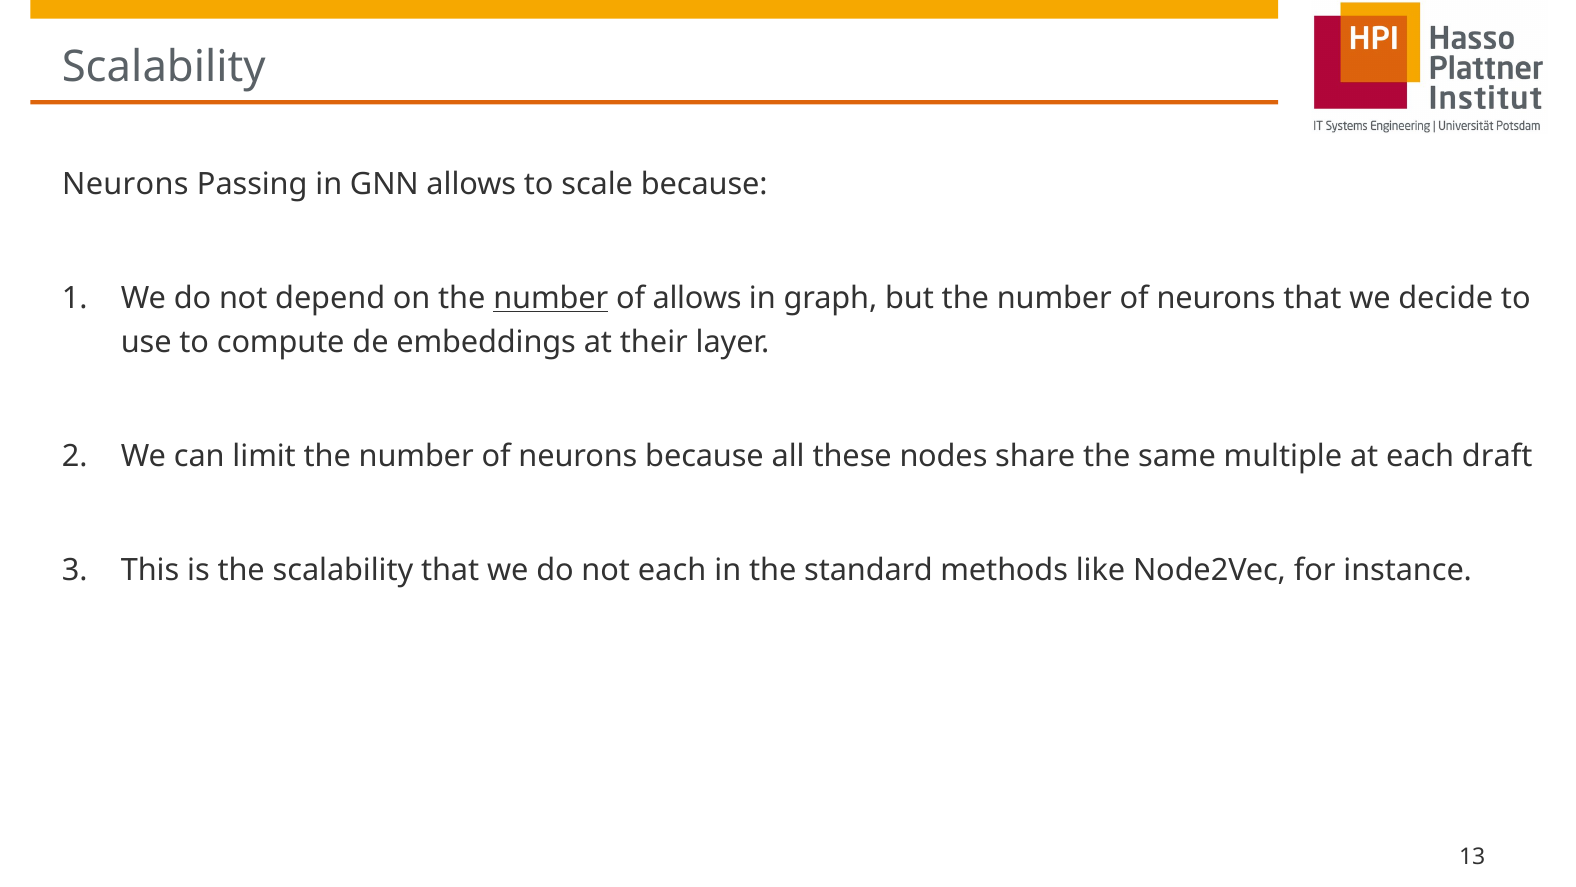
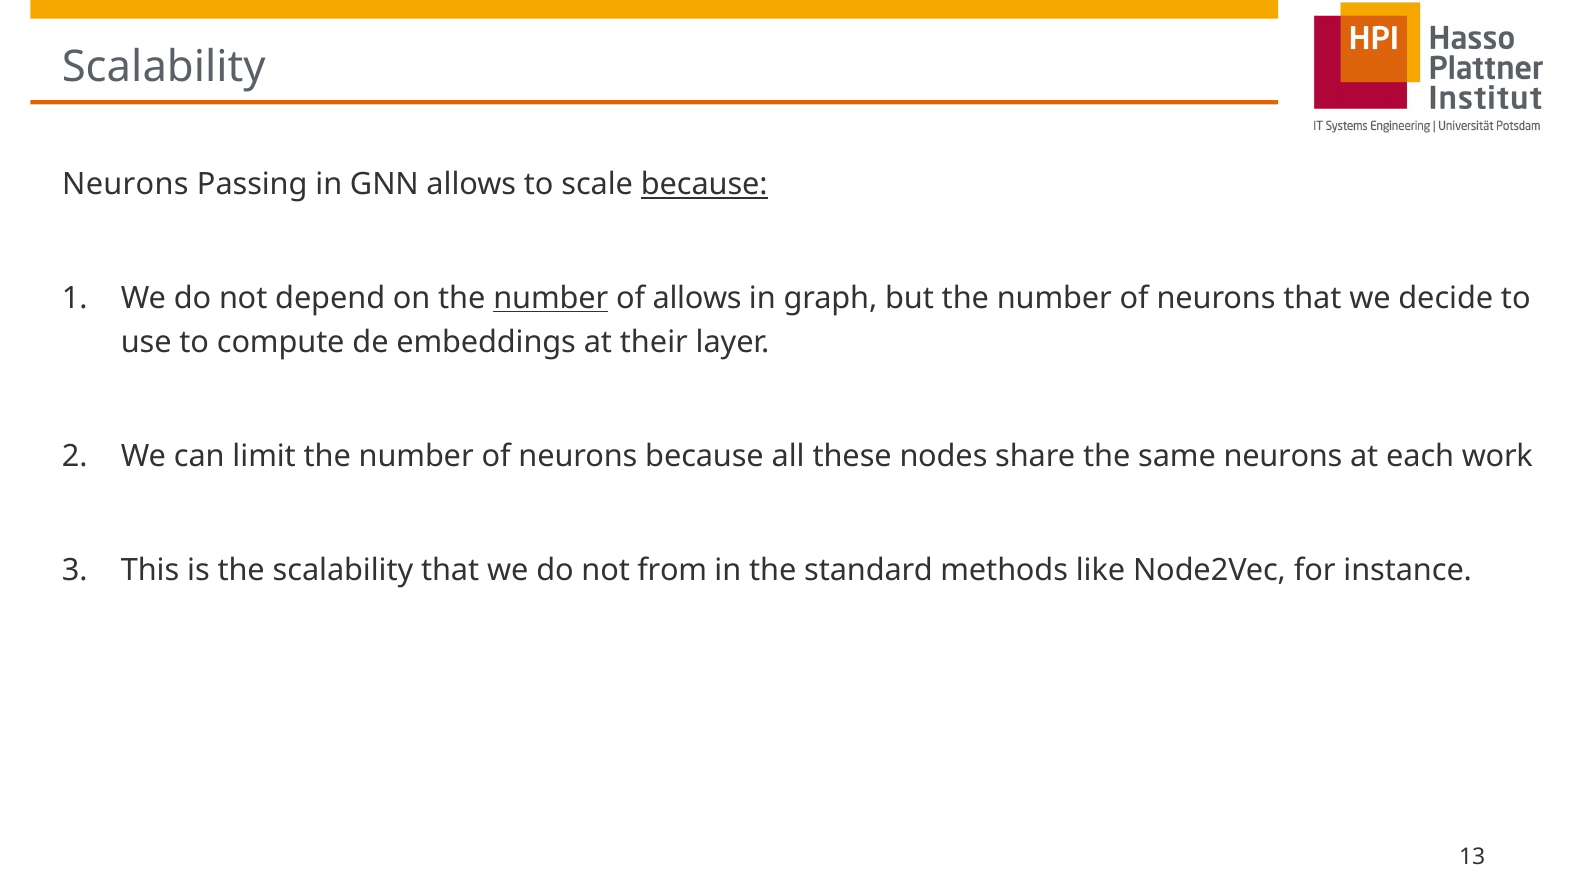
because at (704, 184) underline: none -> present
same multiple: multiple -> neurons
draft: draft -> work
not each: each -> from
